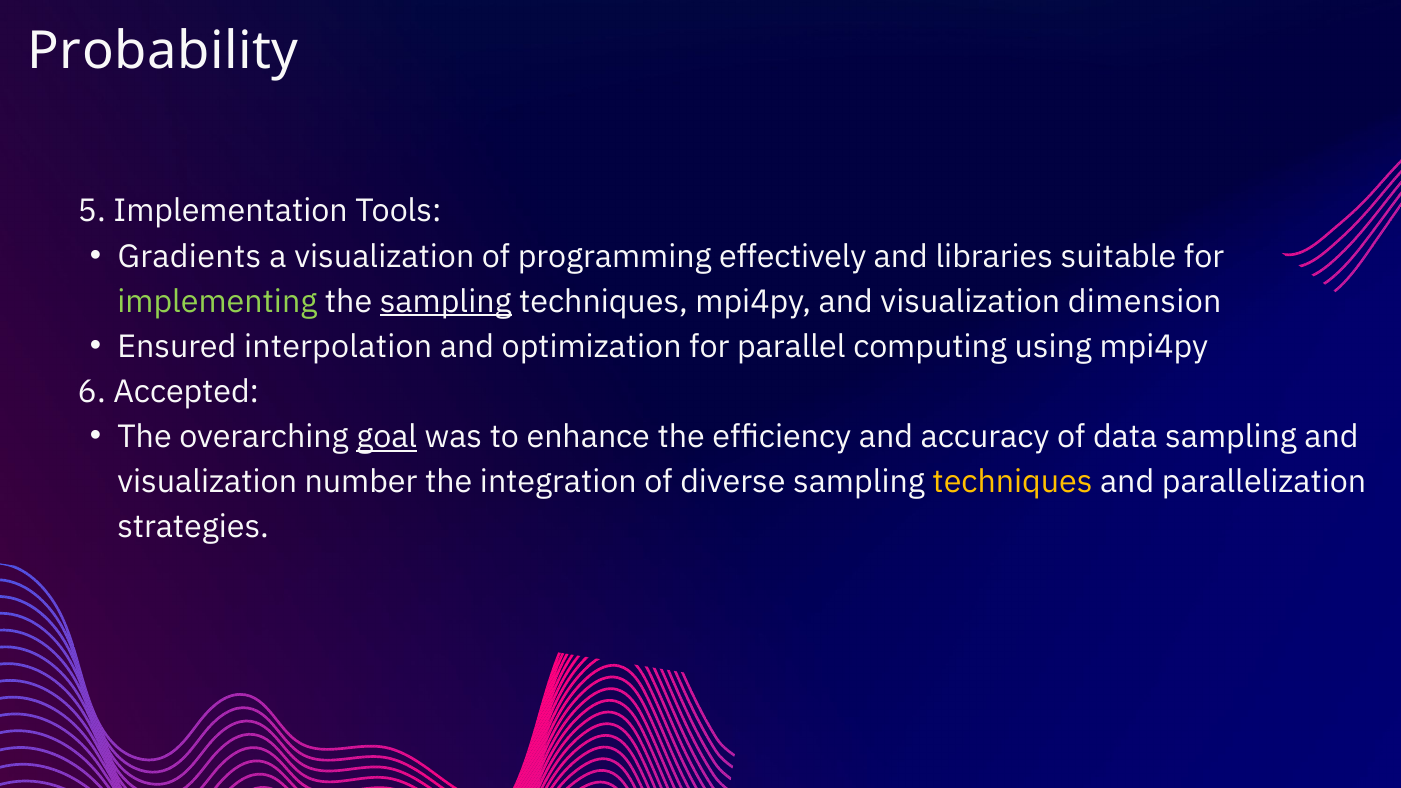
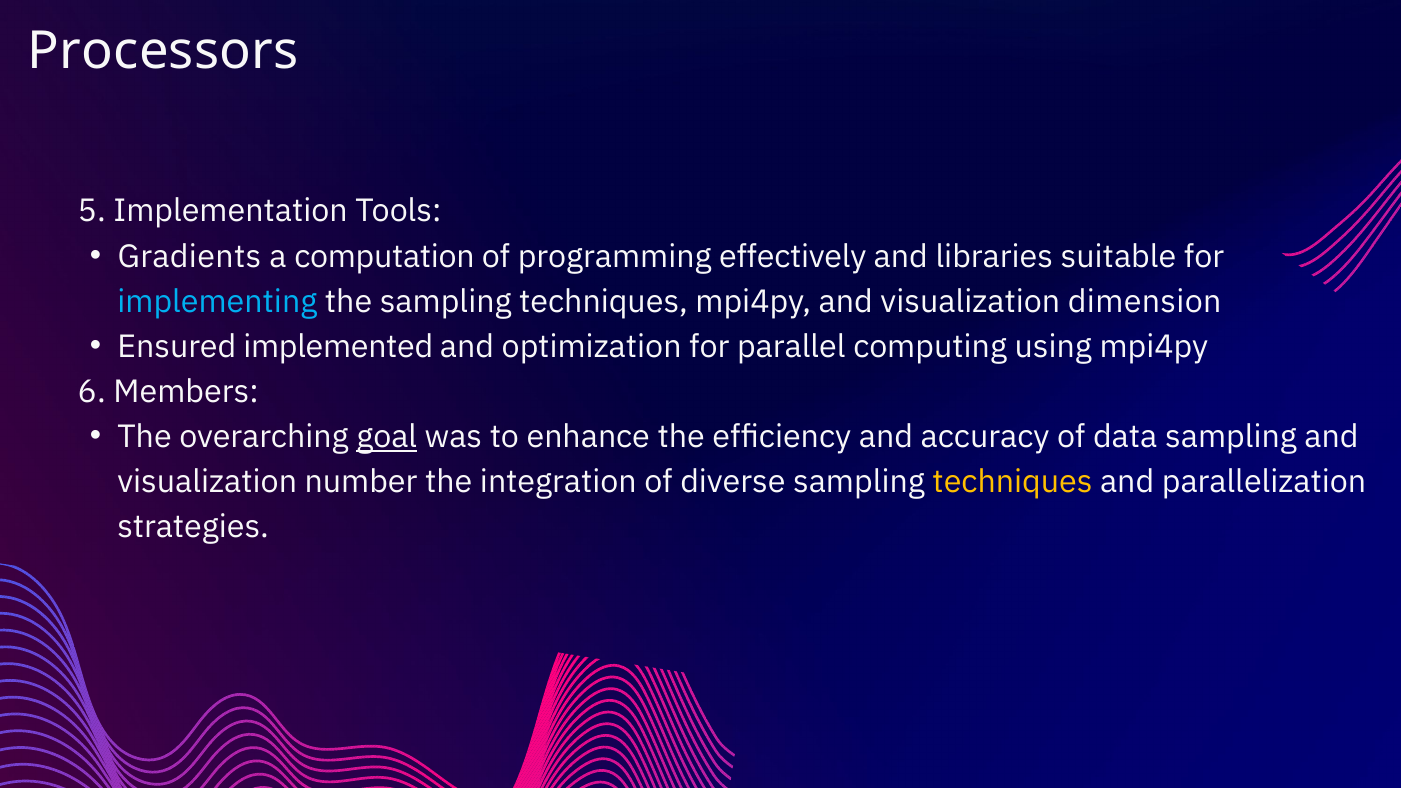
Probability: Probability -> Processors
a visualization: visualization -> computation
implementing colour: light green -> light blue
sampling at (446, 302) underline: present -> none
interpolation: interpolation -> implemented
Accepted: Accepted -> Members
